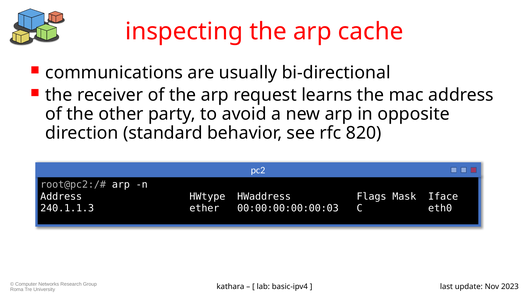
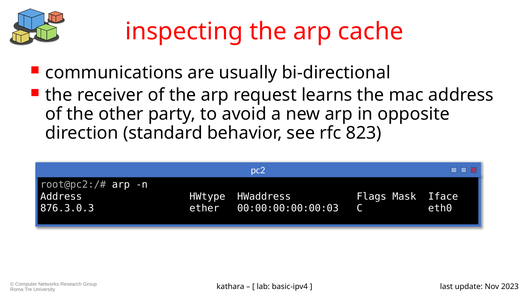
820: 820 -> 823
240.1.1.3: 240.1.1.3 -> 876.3.0.3
